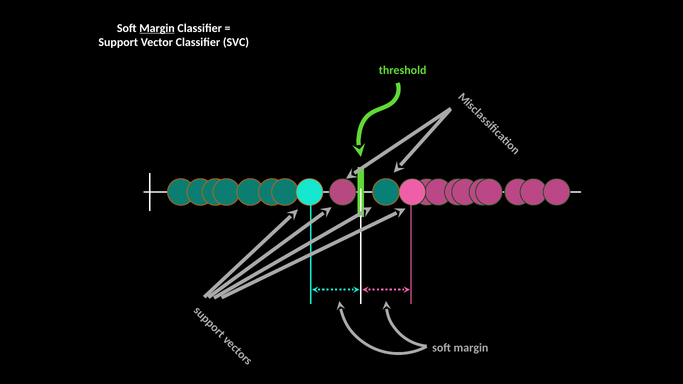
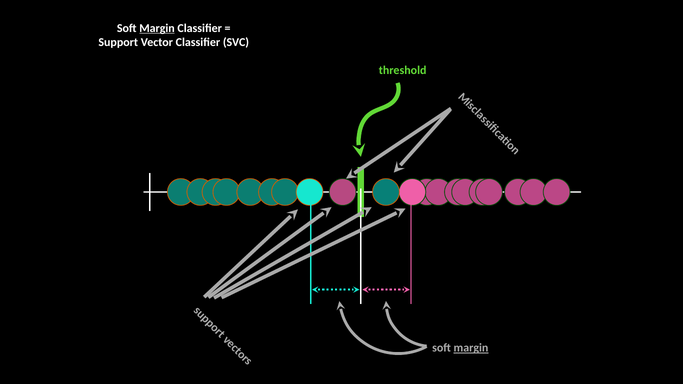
margin at (471, 348) underline: none -> present
